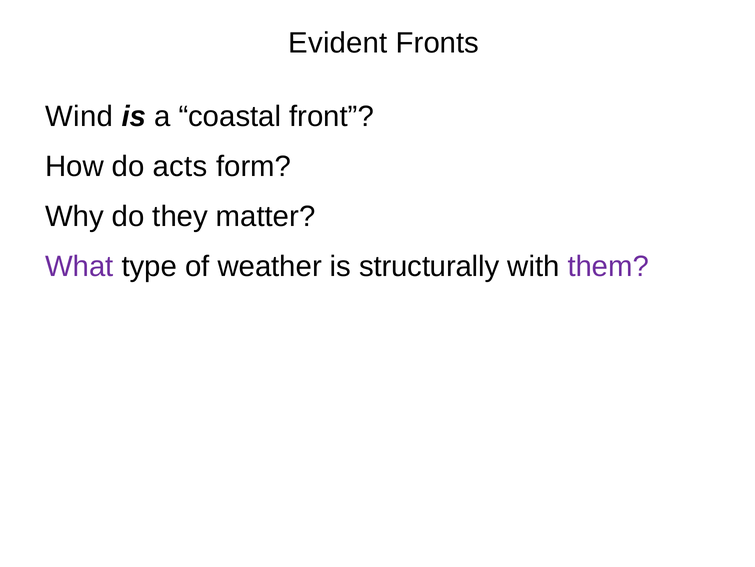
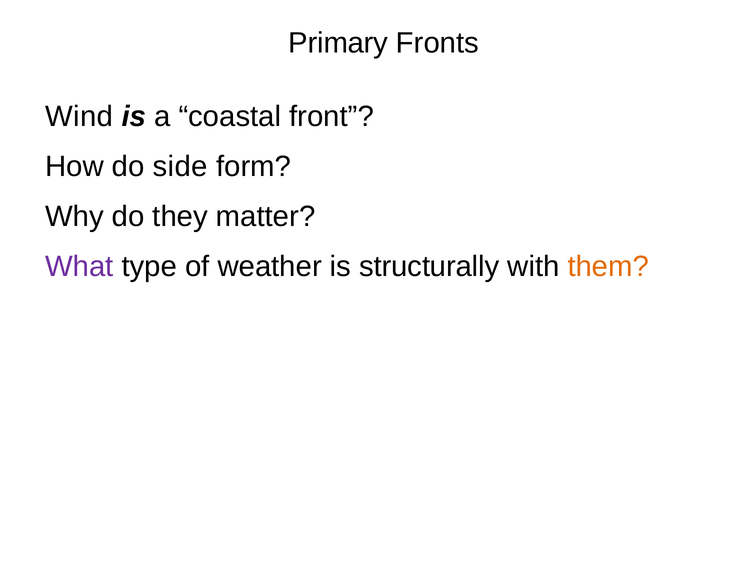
Evident: Evident -> Primary
acts: acts -> side
them colour: purple -> orange
